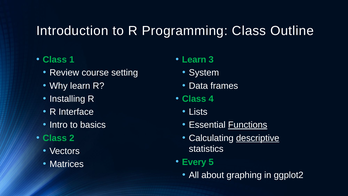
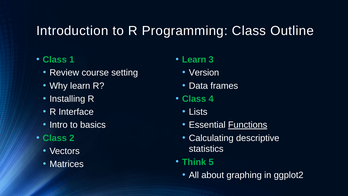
System: System -> Version
descriptive underline: present -> none
Every: Every -> Think
